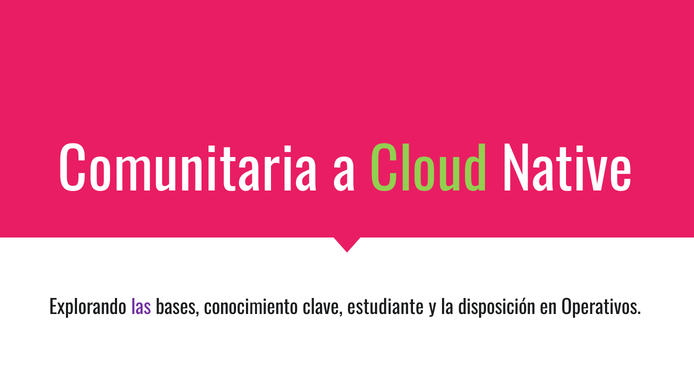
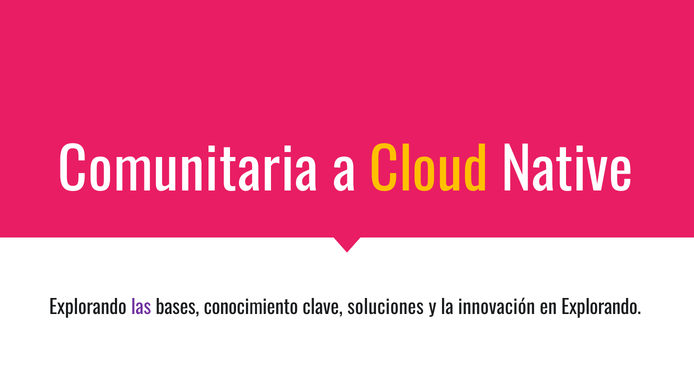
Cloud colour: light green -> yellow
estudiante: estudiante -> soluciones
disposición: disposición -> innovación
en Operativos: Operativos -> Explorando
